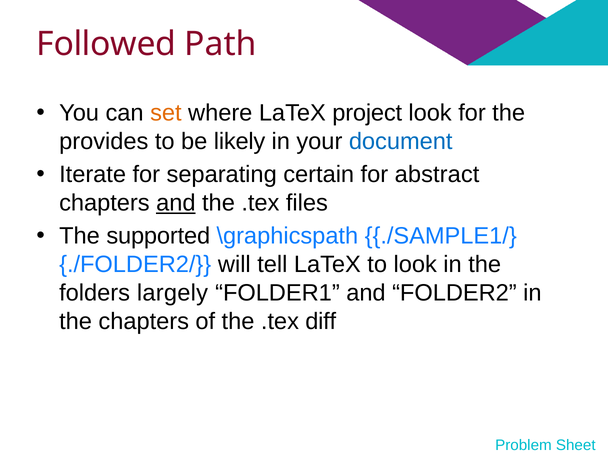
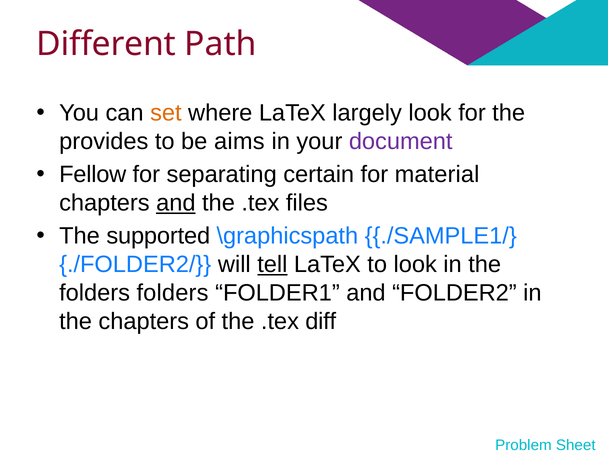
Followed: Followed -> Different
project: project -> largely
likely: likely -> aims
document colour: blue -> purple
Iterate: Iterate -> Fellow
abstract: abstract -> material
tell underline: none -> present
folders largely: largely -> folders
